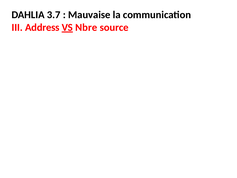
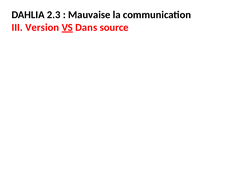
3.7: 3.7 -> 2.3
Address: Address -> Version
Nbre: Nbre -> Dans
